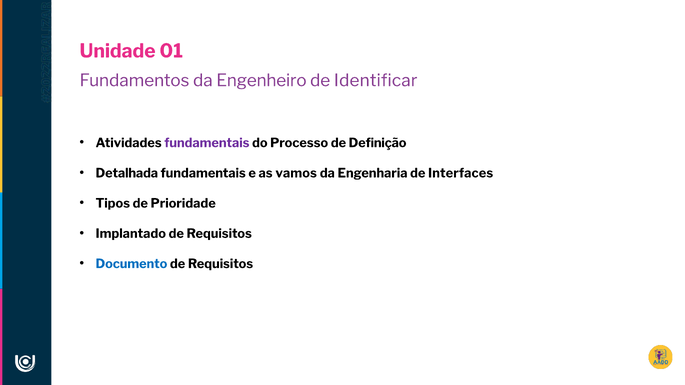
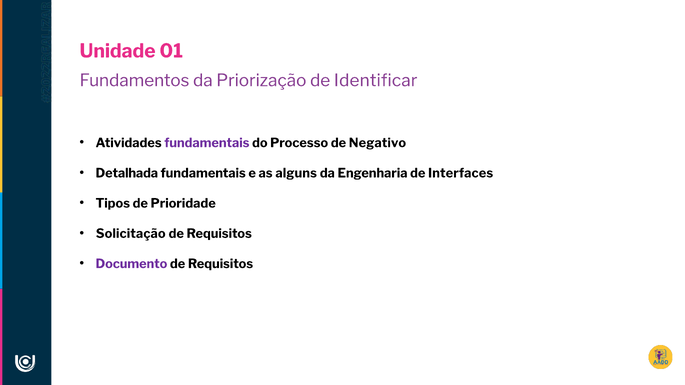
Engenheiro: Engenheiro -> Priorização
Definição: Definição -> Negativo
vamos: vamos -> alguns
Implantado: Implantado -> Solicitação
Documento colour: blue -> purple
